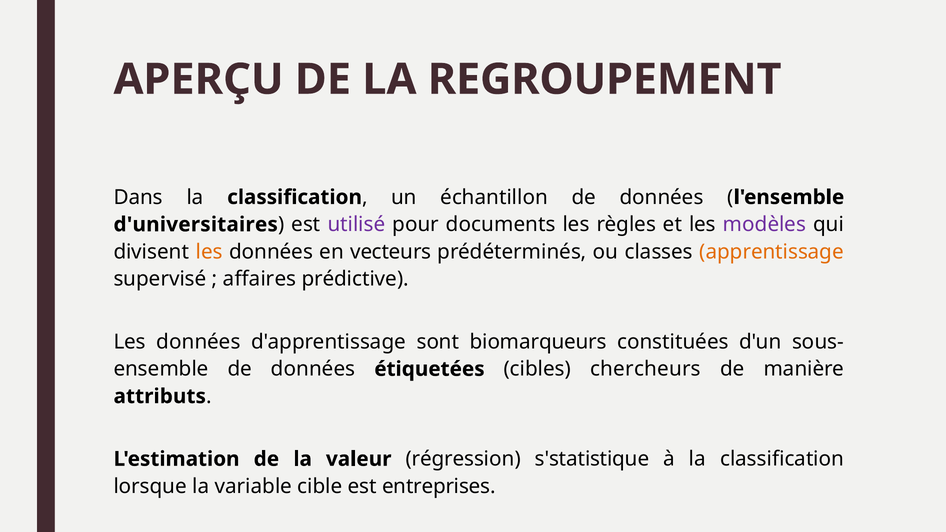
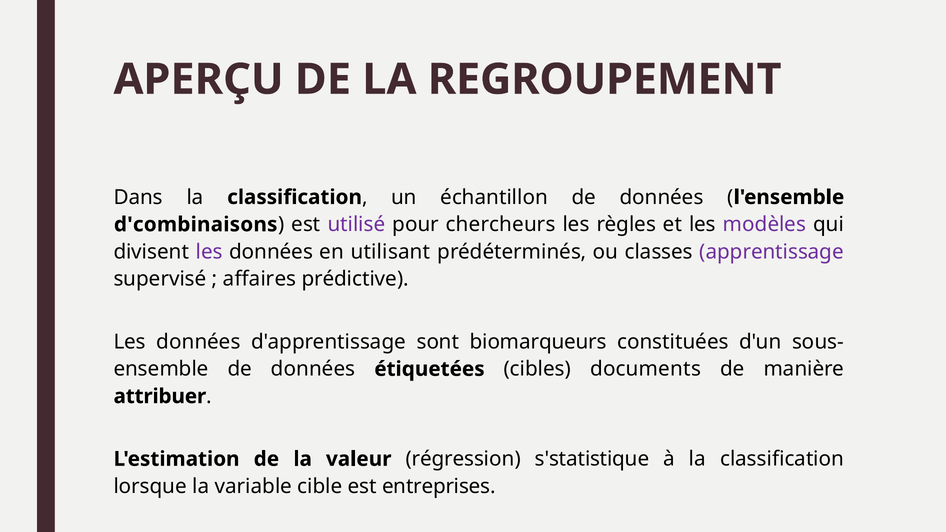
d'universitaires: d'universitaires -> d'combinaisons
documents: documents -> chercheurs
les at (209, 252) colour: orange -> purple
vecteurs: vecteurs -> utilisant
apprentissage colour: orange -> purple
chercheurs: chercheurs -> documents
attributs: attributs -> attribuer
